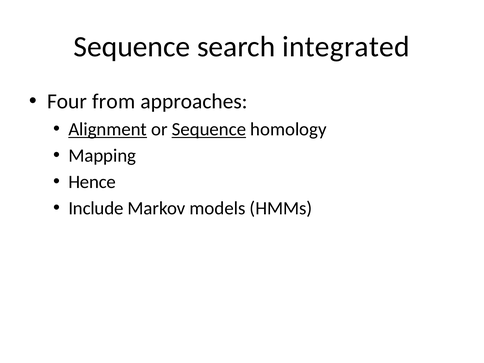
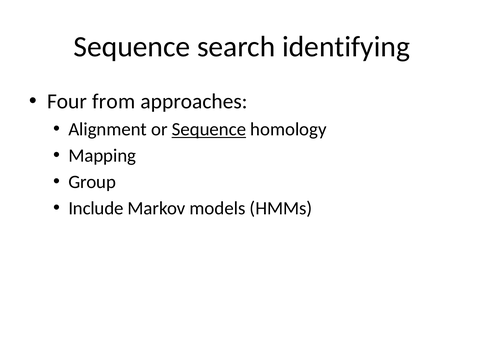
integrated: integrated -> identifying
Alignment underline: present -> none
Hence: Hence -> Group
